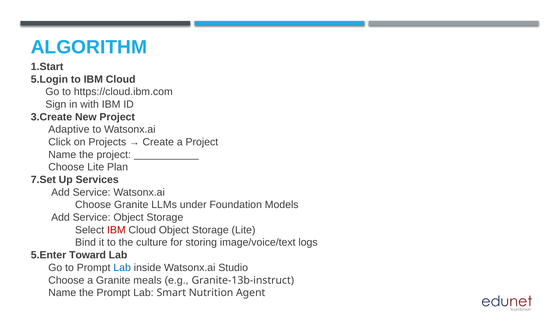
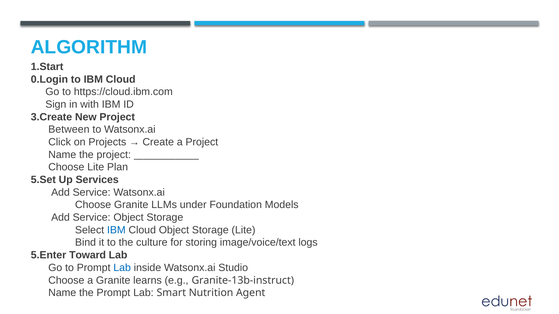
5.Login: 5.Login -> 0.Login
Adaptive: Adaptive -> Between
7.Set: 7.Set -> 5.Set
IBM at (116, 230) colour: red -> blue
meals: meals -> learns
